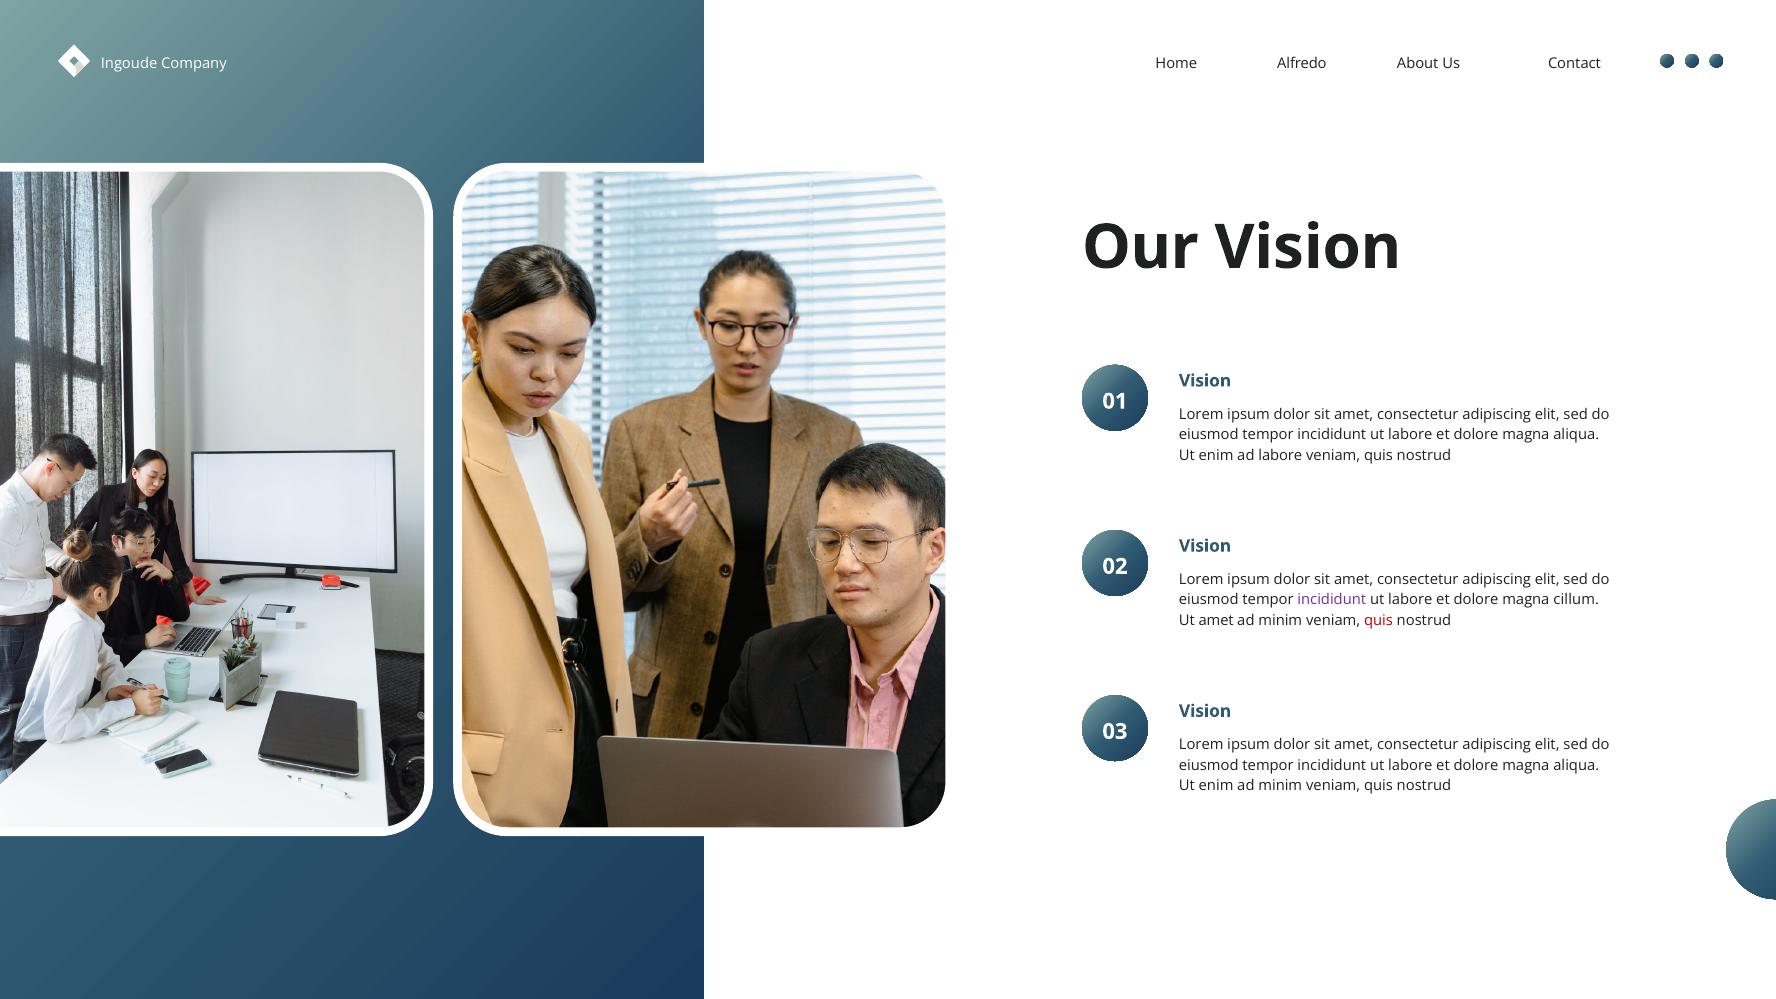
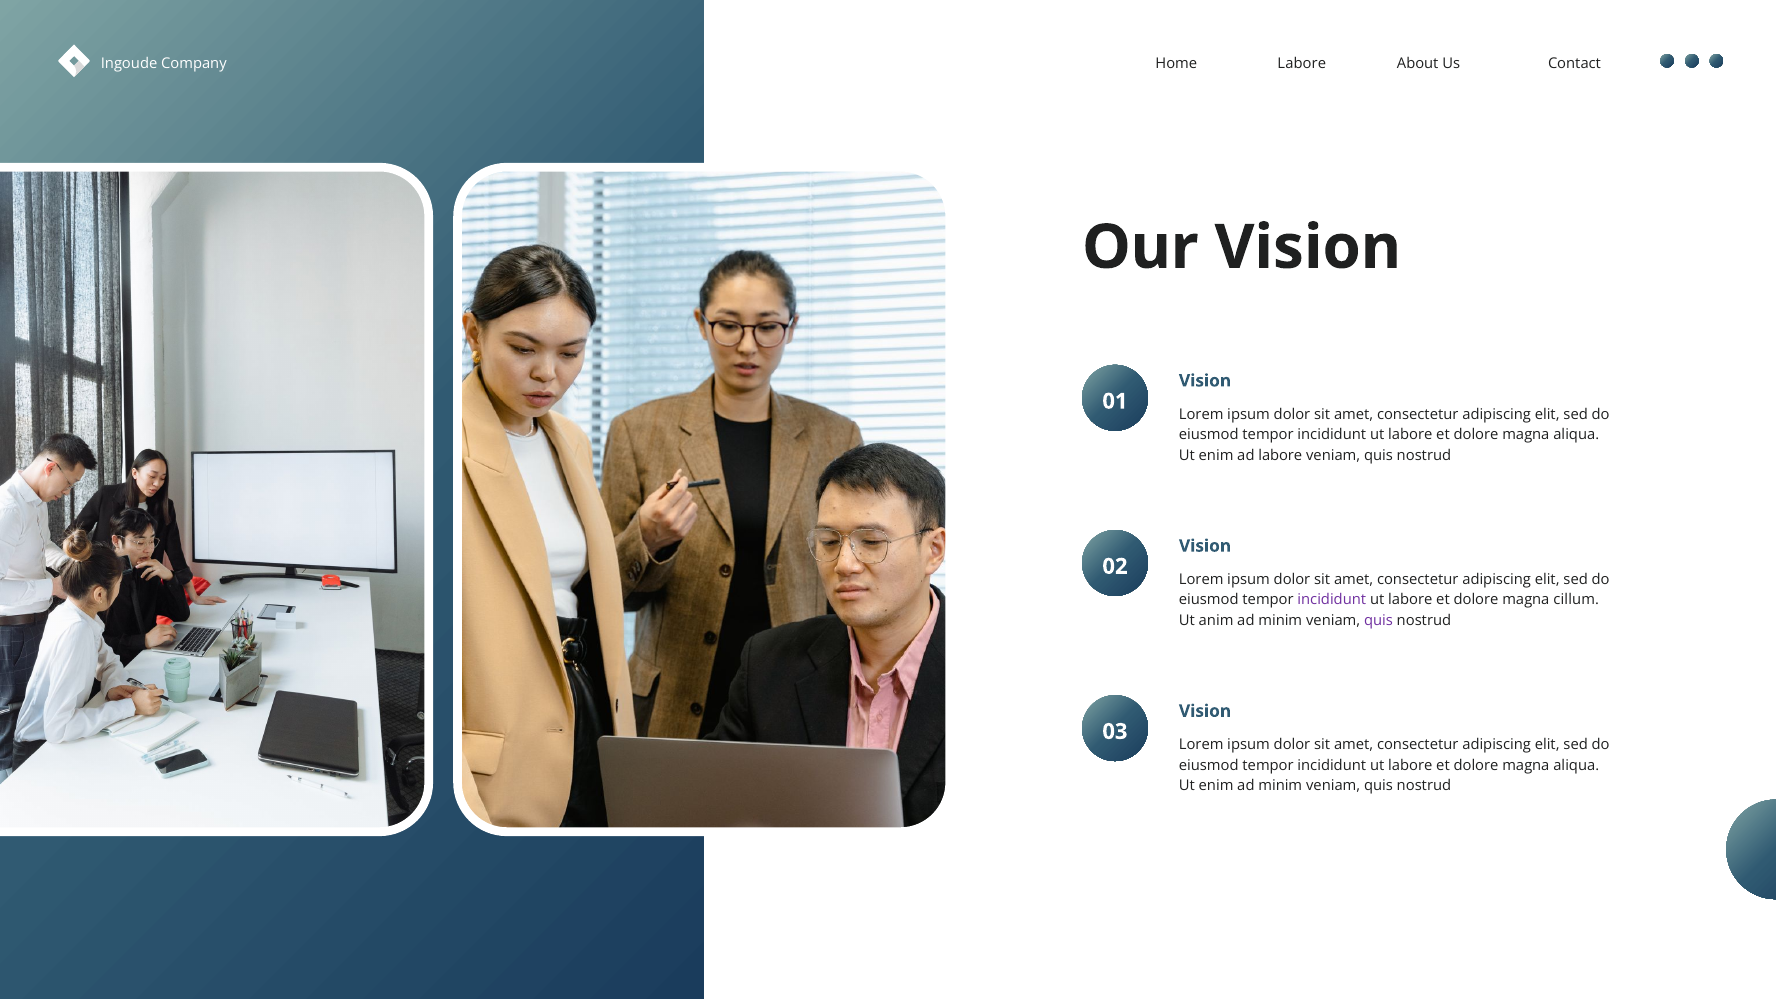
Alfredo at (1302, 63): Alfredo -> Labore
Ut amet: amet -> anim
quis at (1379, 621) colour: red -> purple
